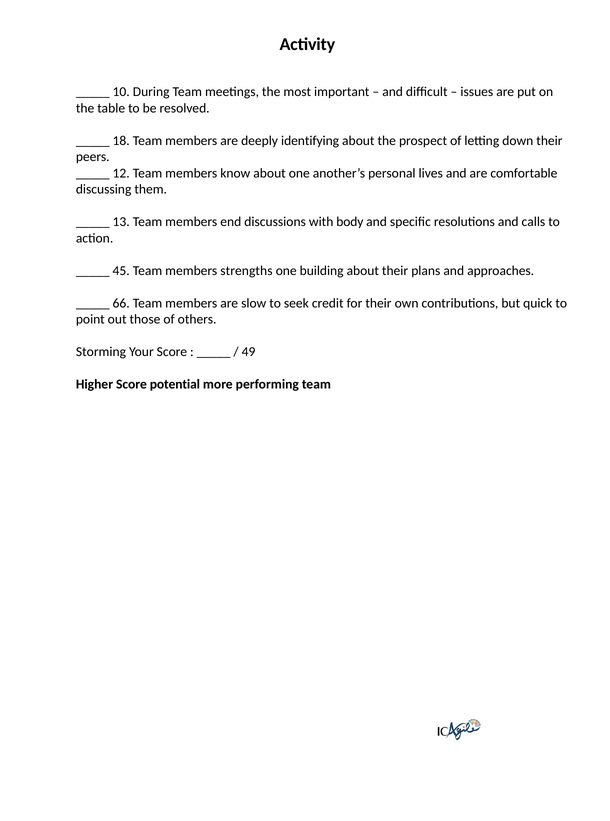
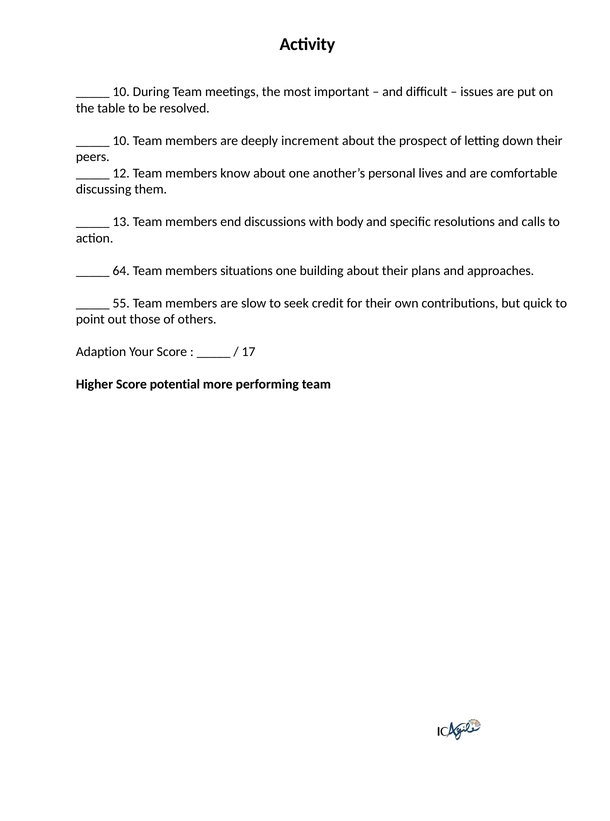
18 at (121, 141): 18 -> 10
identifying: identifying -> increment
45: 45 -> 64
strengths: strengths -> situations
66: 66 -> 55
Storming: Storming -> Adaption
49: 49 -> 17
